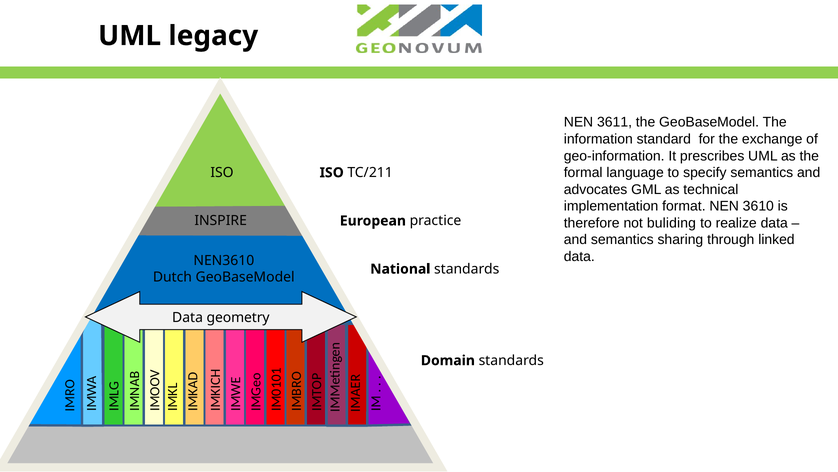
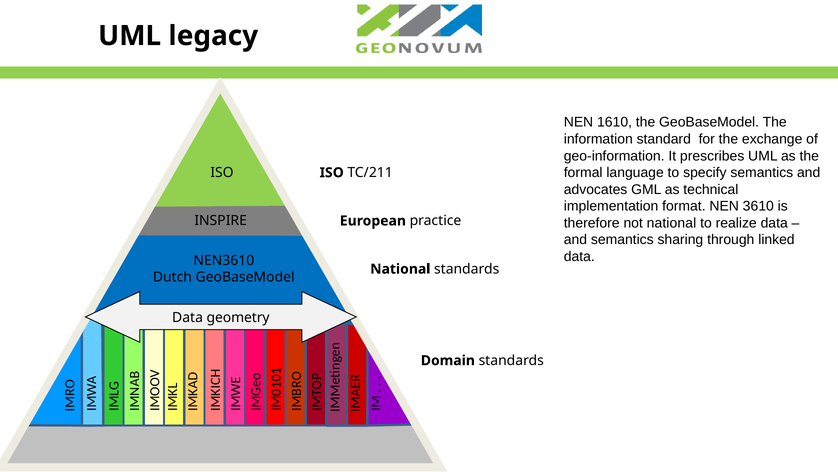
3611: 3611 -> 1610
not buliding: buliding -> national
